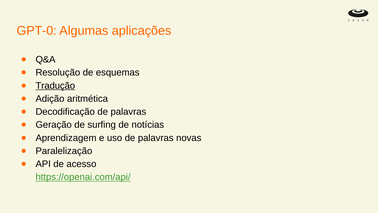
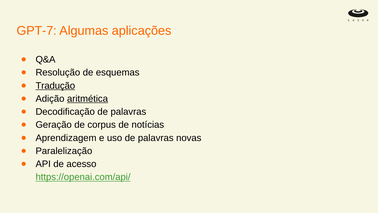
GPT-0: GPT-0 -> GPT-7
aritmética underline: none -> present
surfing: surfing -> corpus
